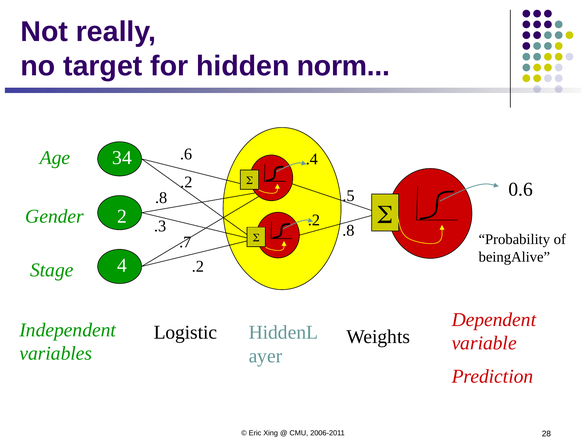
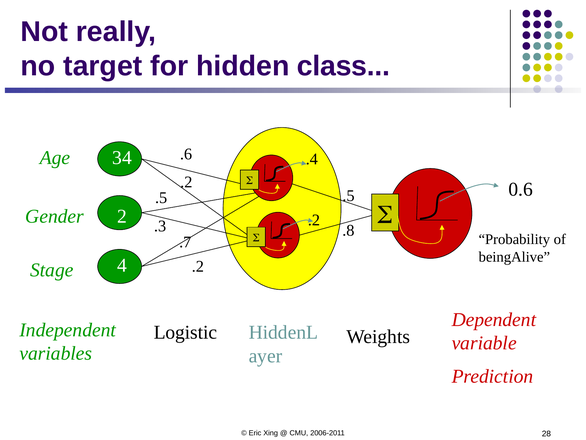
norm: norm -> class
.8 at (161, 198): .8 -> .5
